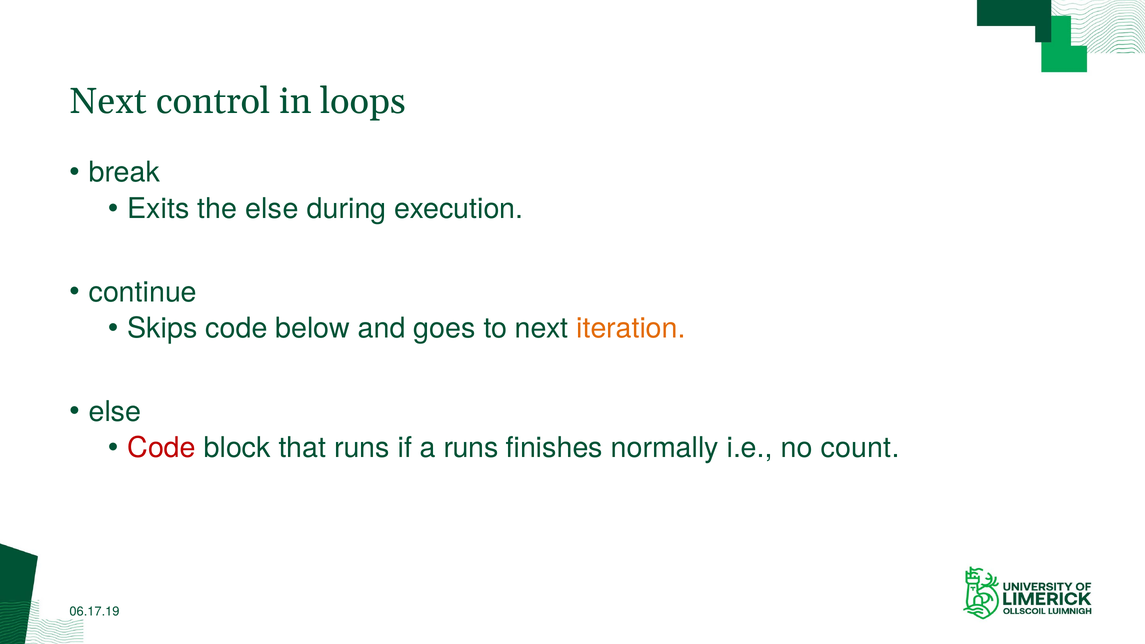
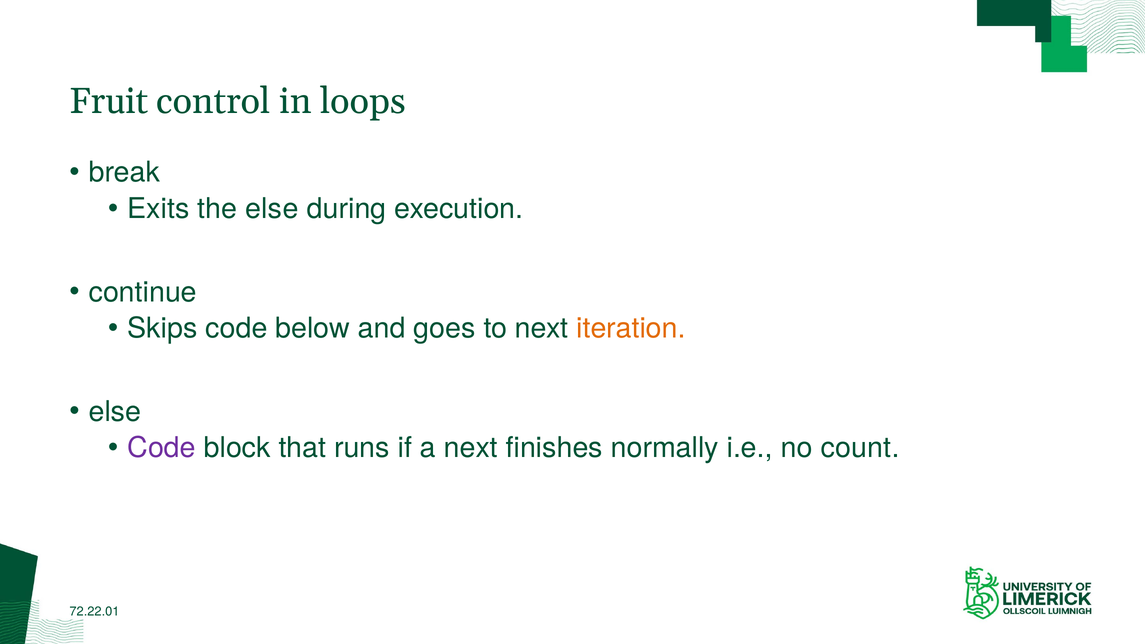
Next at (108, 101): Next -> Fruit
Code at (162, 448) colour: red -> purple
a runs: runs -> next
06.17.19: 06.17.19 -> 72.22.01
